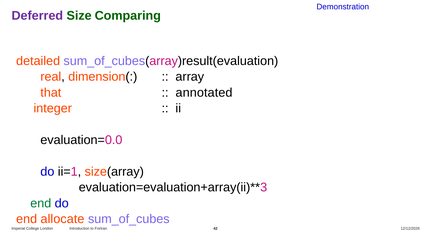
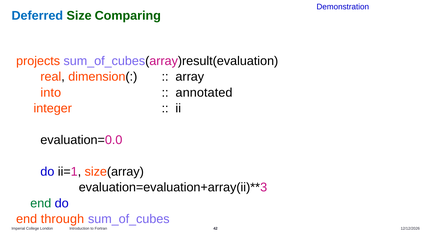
Deferred colour: purple -> blue
detailed: detailed -> projects
that: that -> into
allocate: allocate -> through
